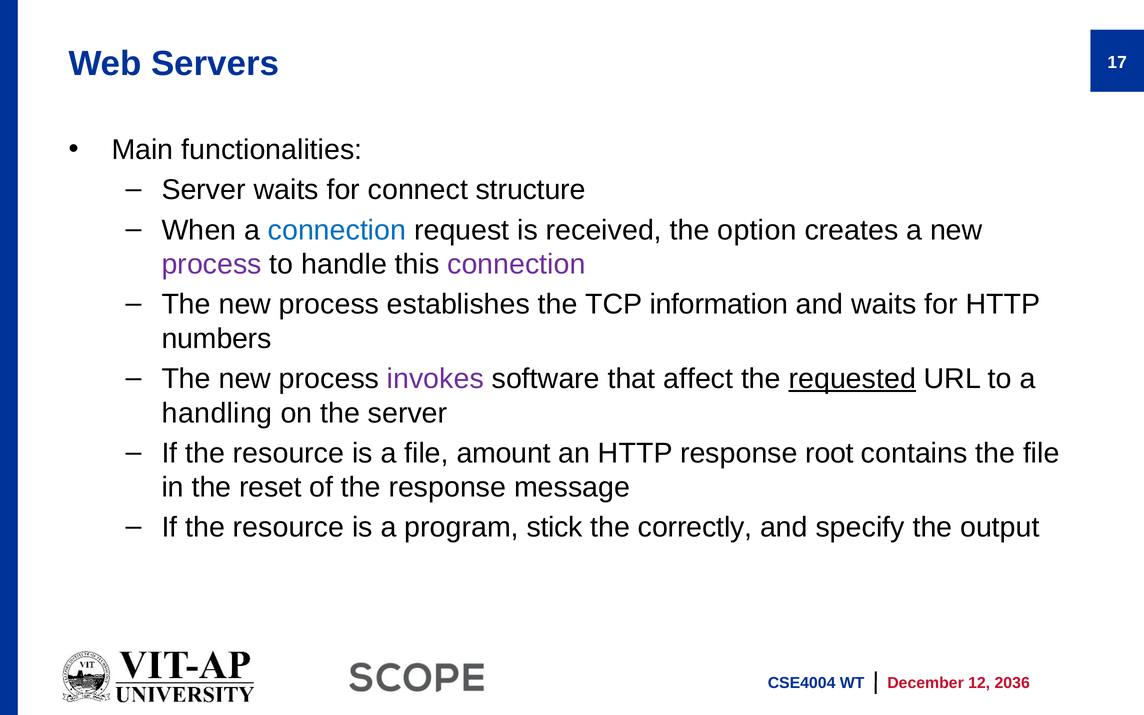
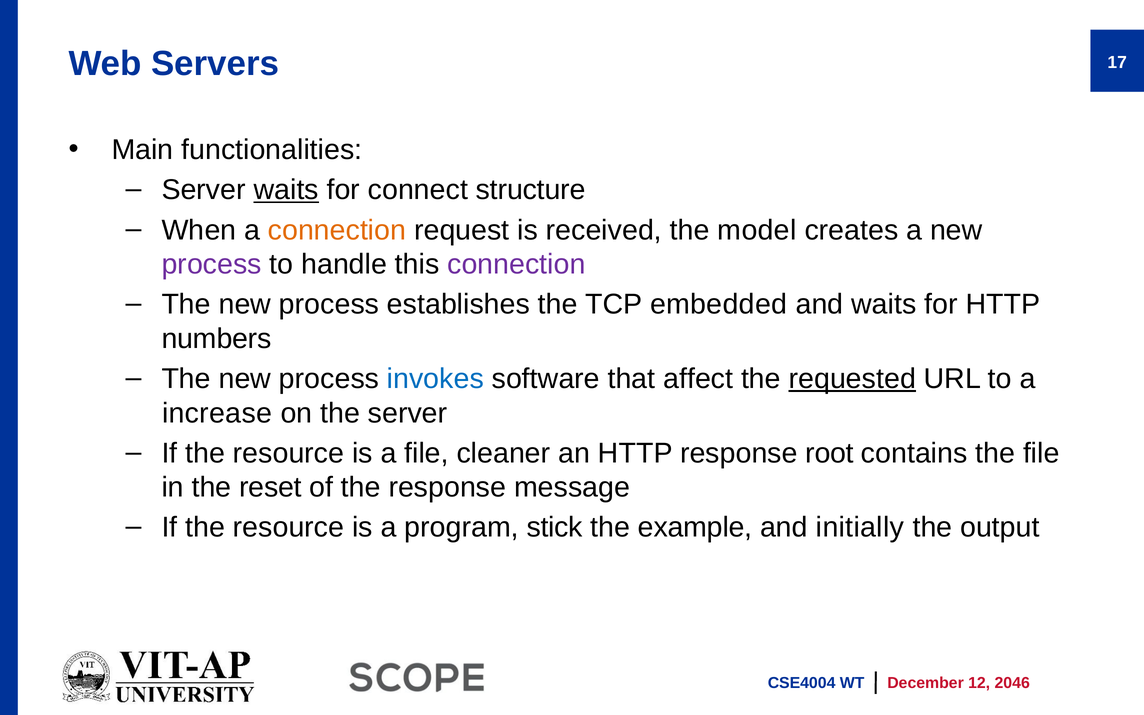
waits at (286, 190) underline: none -> present
connection at (337, 230) colour: blue -> orange
option: option -> model
information: information -> embedded
invokes colour: purple -> blue
handling: handling -> increase
amount: amount -> cleaner
correctly: correctly -> example
specify: specify -> initially
2036: 2036 -> 2046
